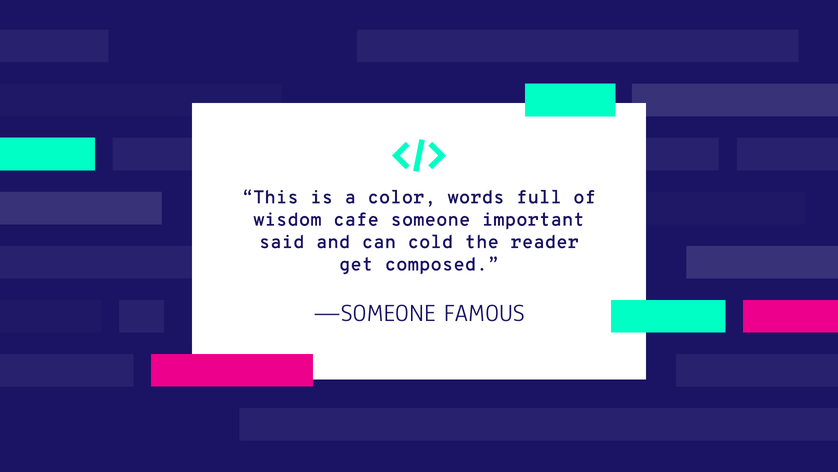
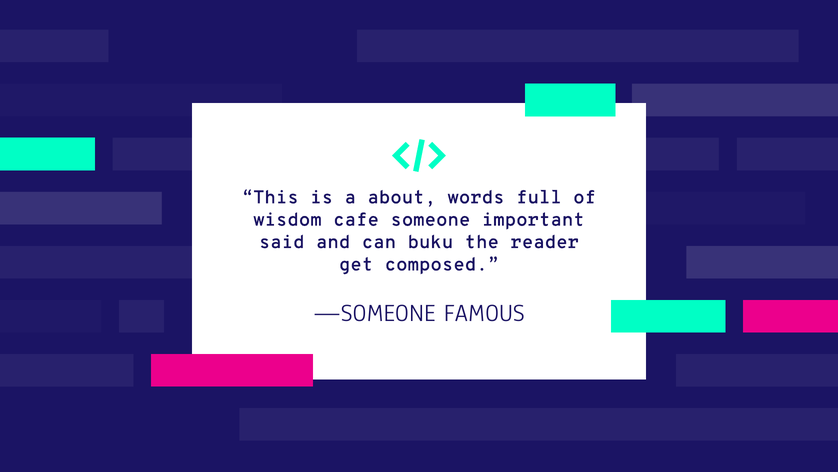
color: color -> about
cold: cold -> buku
